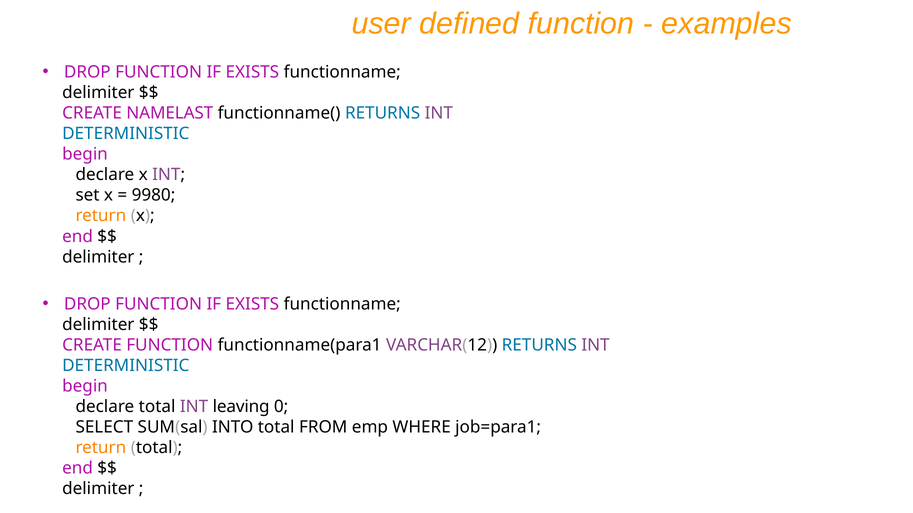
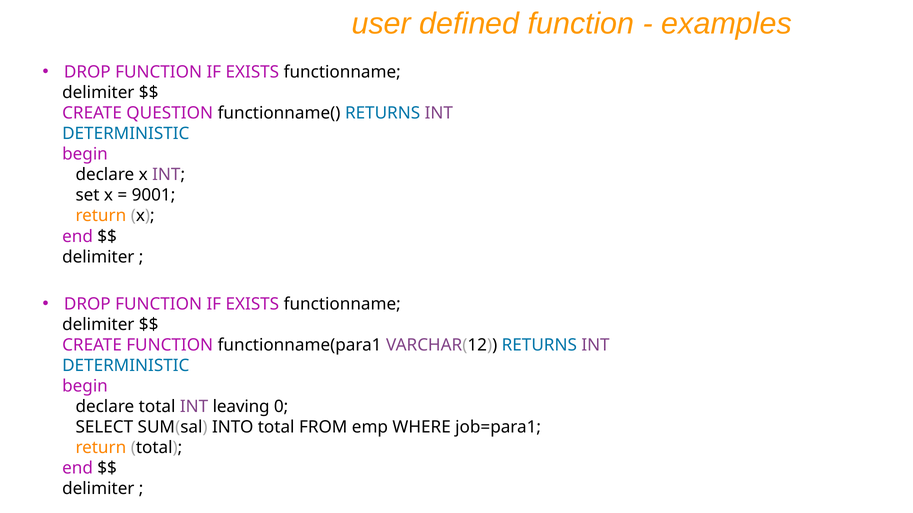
NAMELAST: NAMELAST -> QUESTION
9980: 9980 -> 9001
